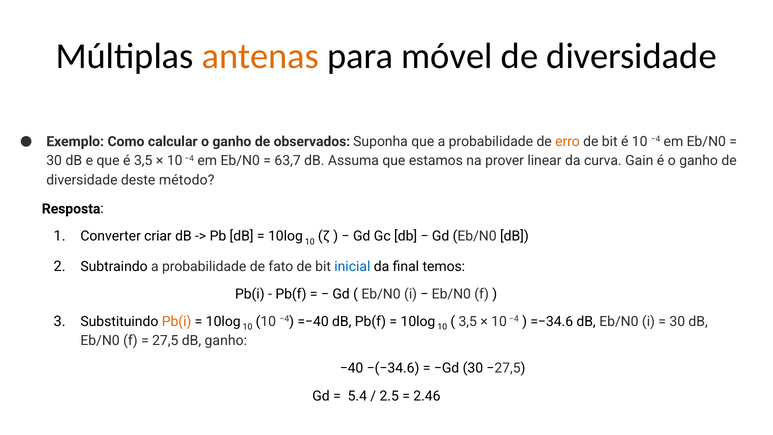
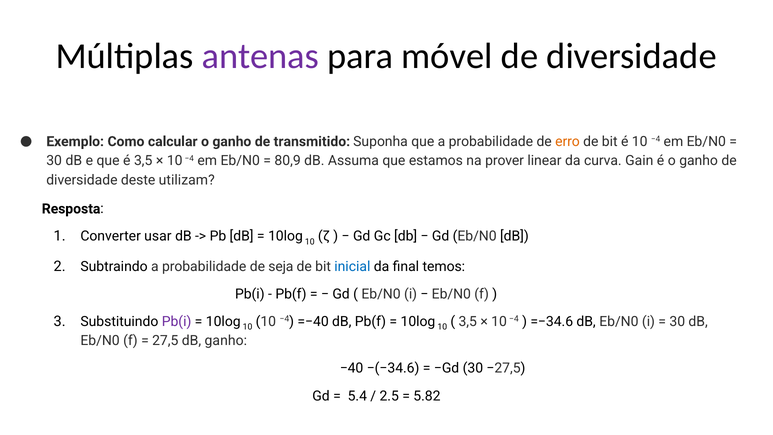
antenas colour: orange -> purple
observados: observados -> transmitido
63,7: 63,7 -> 80,9
método: método -> utilizam
criar: criar -> usar
fato: fato -> seja
Pb(i at (177, 321) colour: orange -> purple
2.46: 2.46 -> 5.82
